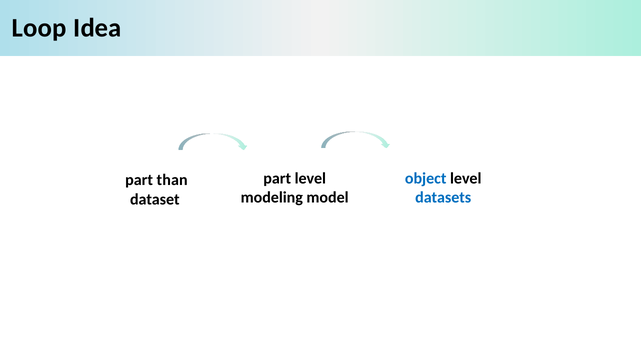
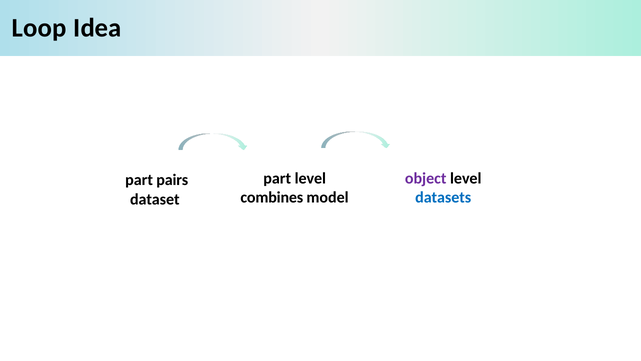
object colour: blue -> purple
than: than -> pairs
modeling: modeling -> combines
